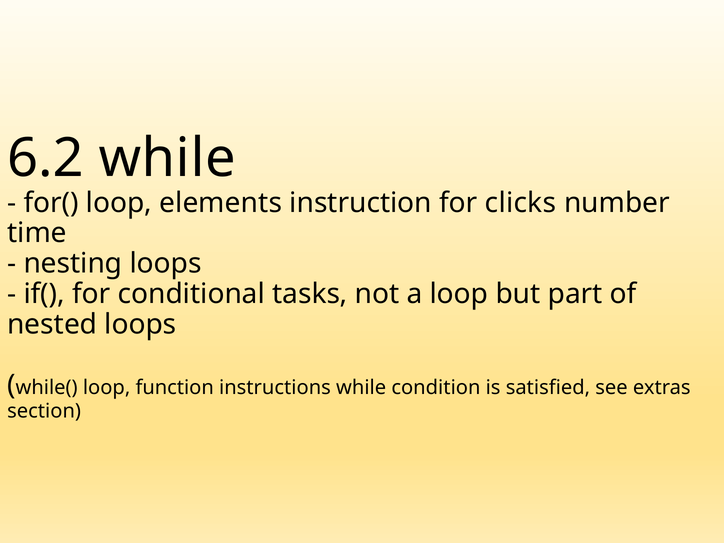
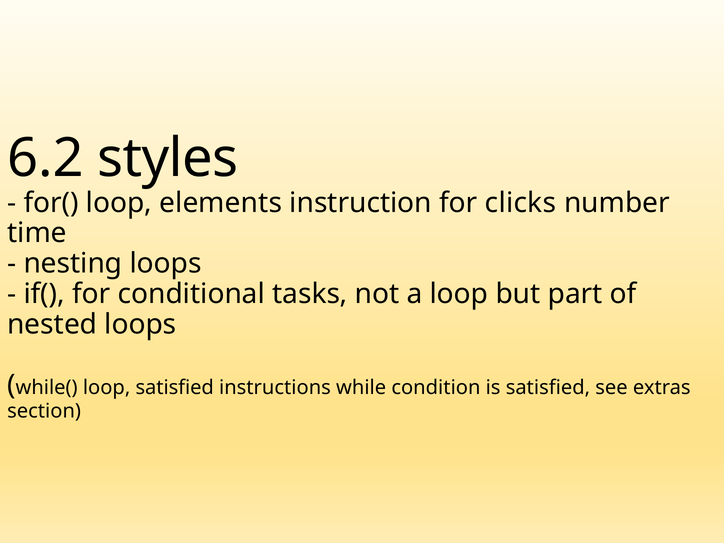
6.2 while: while -> styles
loop function: function -> satisfied
